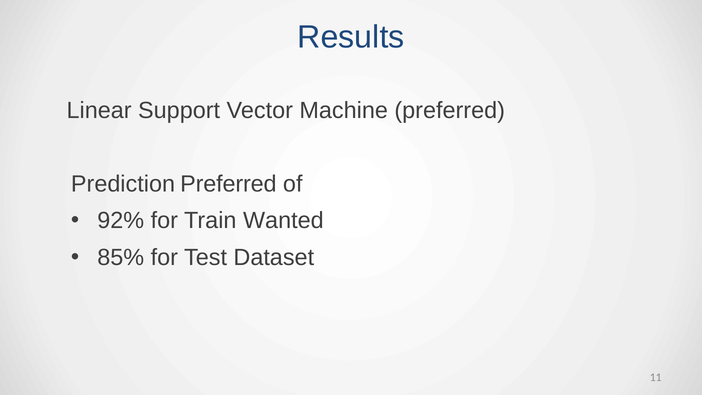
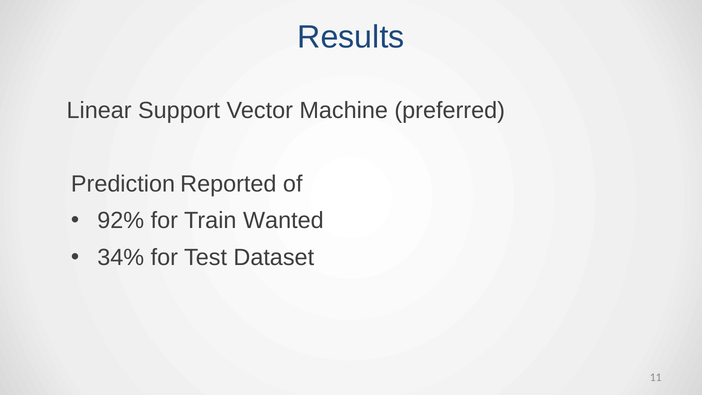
Prediction Preferred: Preferred -> Reported
85%: 85% -> 34%
